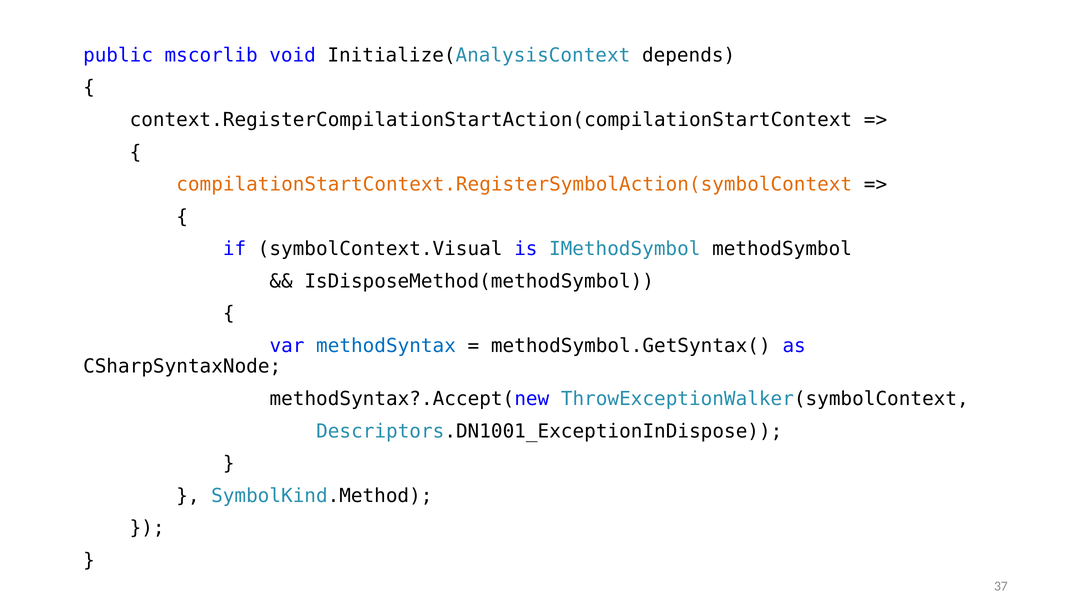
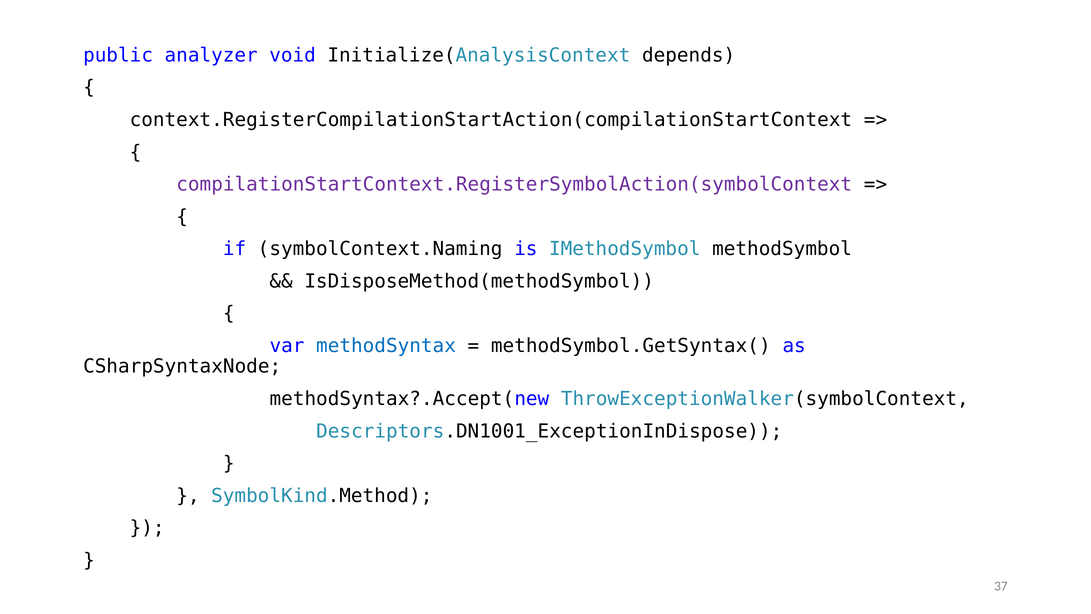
mscorlib: mscorlib -> analyzer
compilationStartContext.RegisterSymbolAction(symbolContext colour: orange -> purple
symbolContext.Visual: symbolContext.Visual -> symbolContext.Naming
